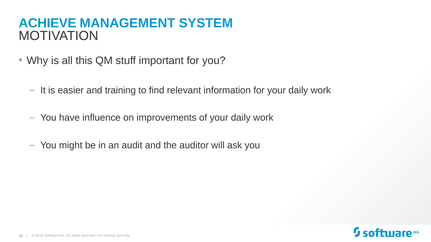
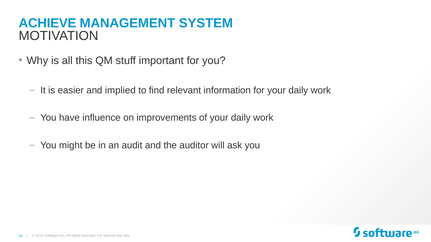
training: training -> implied
